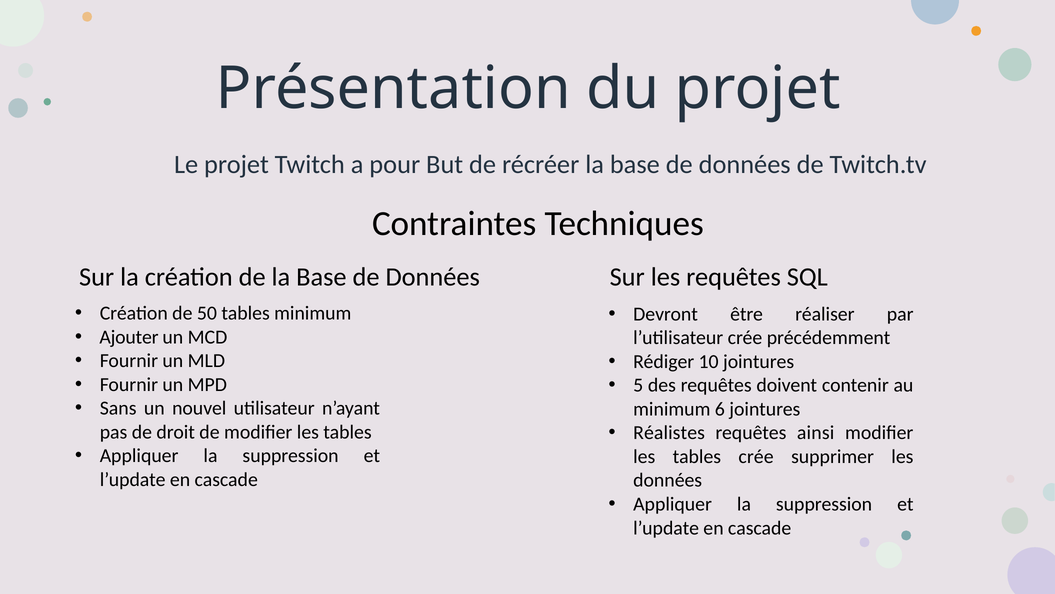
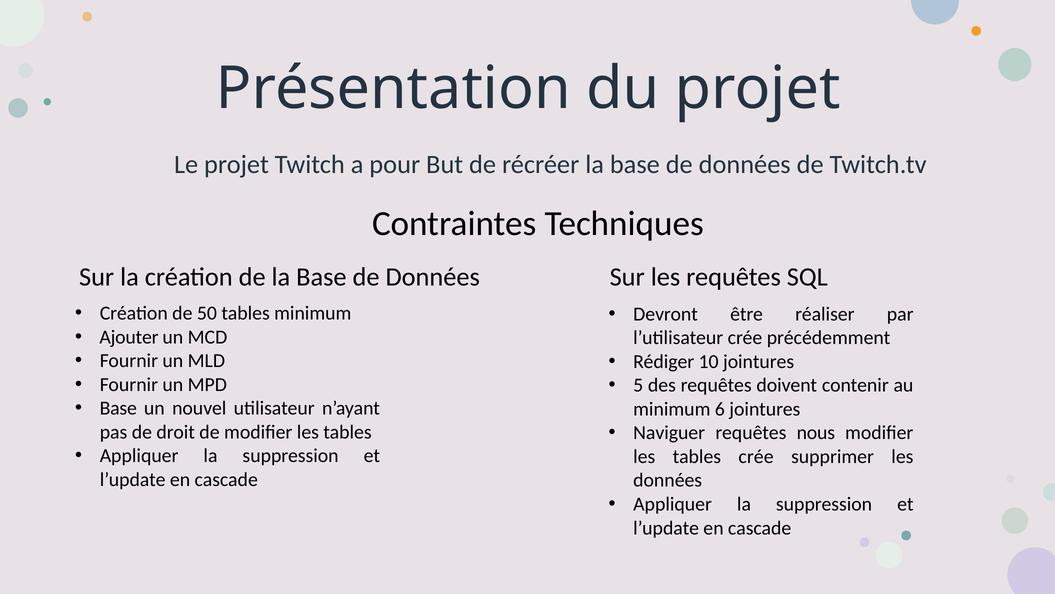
Sans at (118, 408): Sans -> Base
Réalistes: Réalistes -> Naviguer
ainsi: ainsi -> nous
